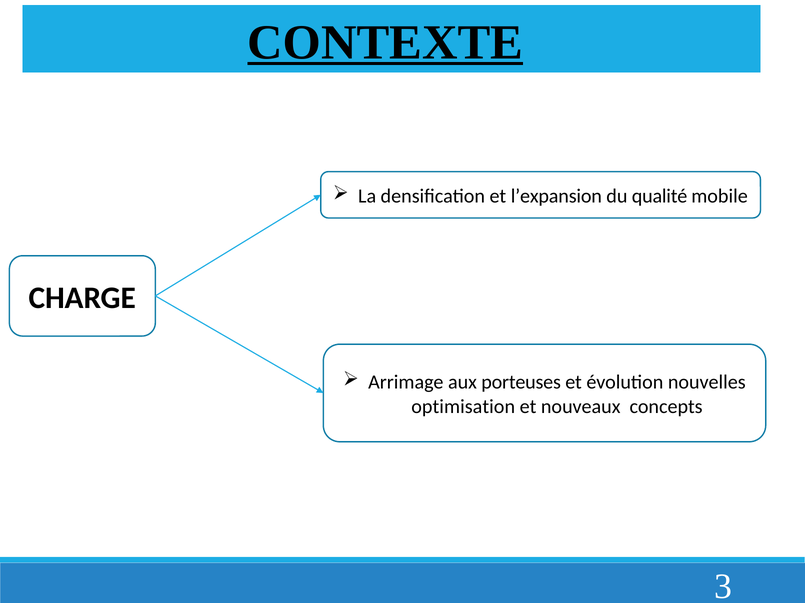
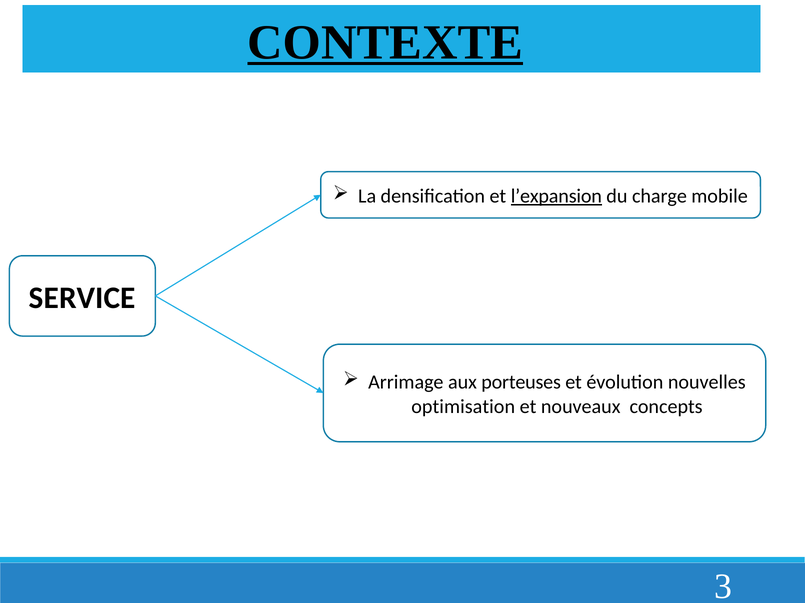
l’expansion underline: none -> present
qualité: qualité -> charge
CHARGE: CHARGE -> SERVICE
